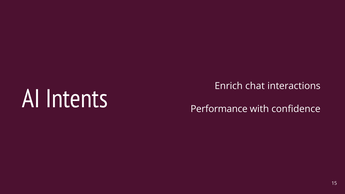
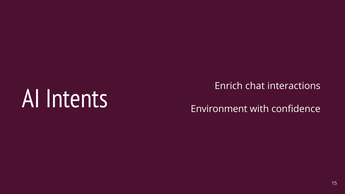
Performance: Performance -> Environment
